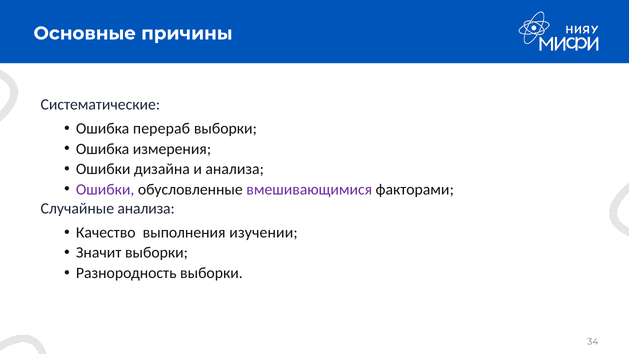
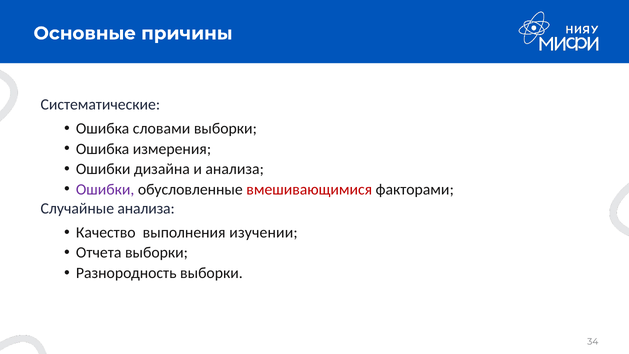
перераб: перераб -> словами
вмешивающимися colour: purple -> red
Значит: Значит -> Отчета
